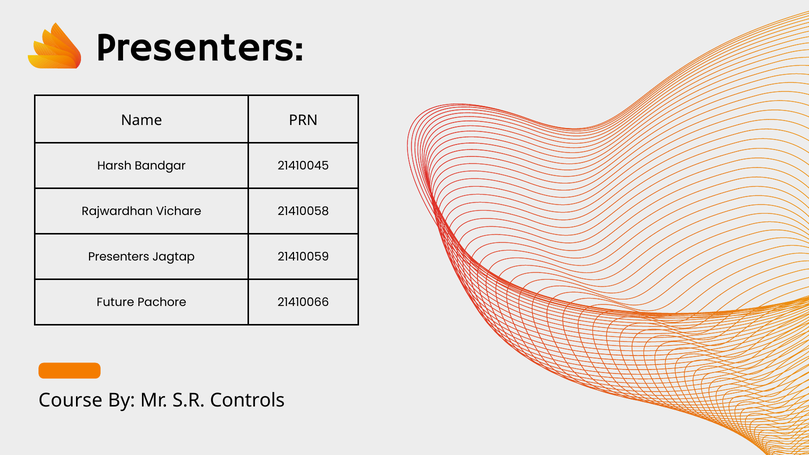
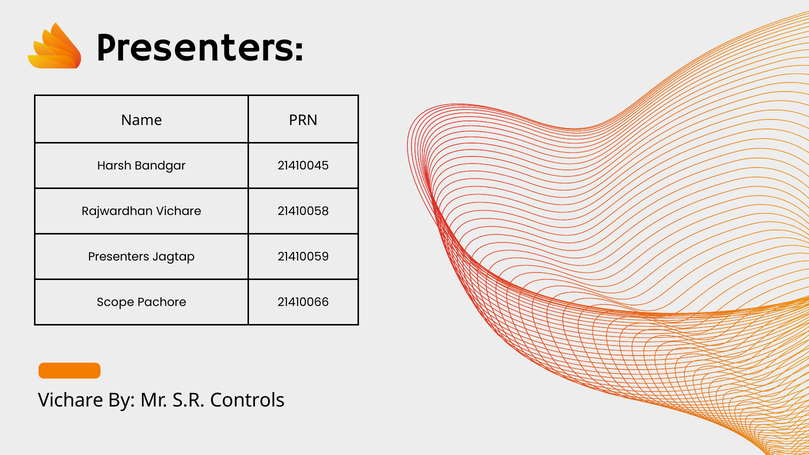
Future: Future -> Scope
Course at (71, 400): Course -> Vichare
